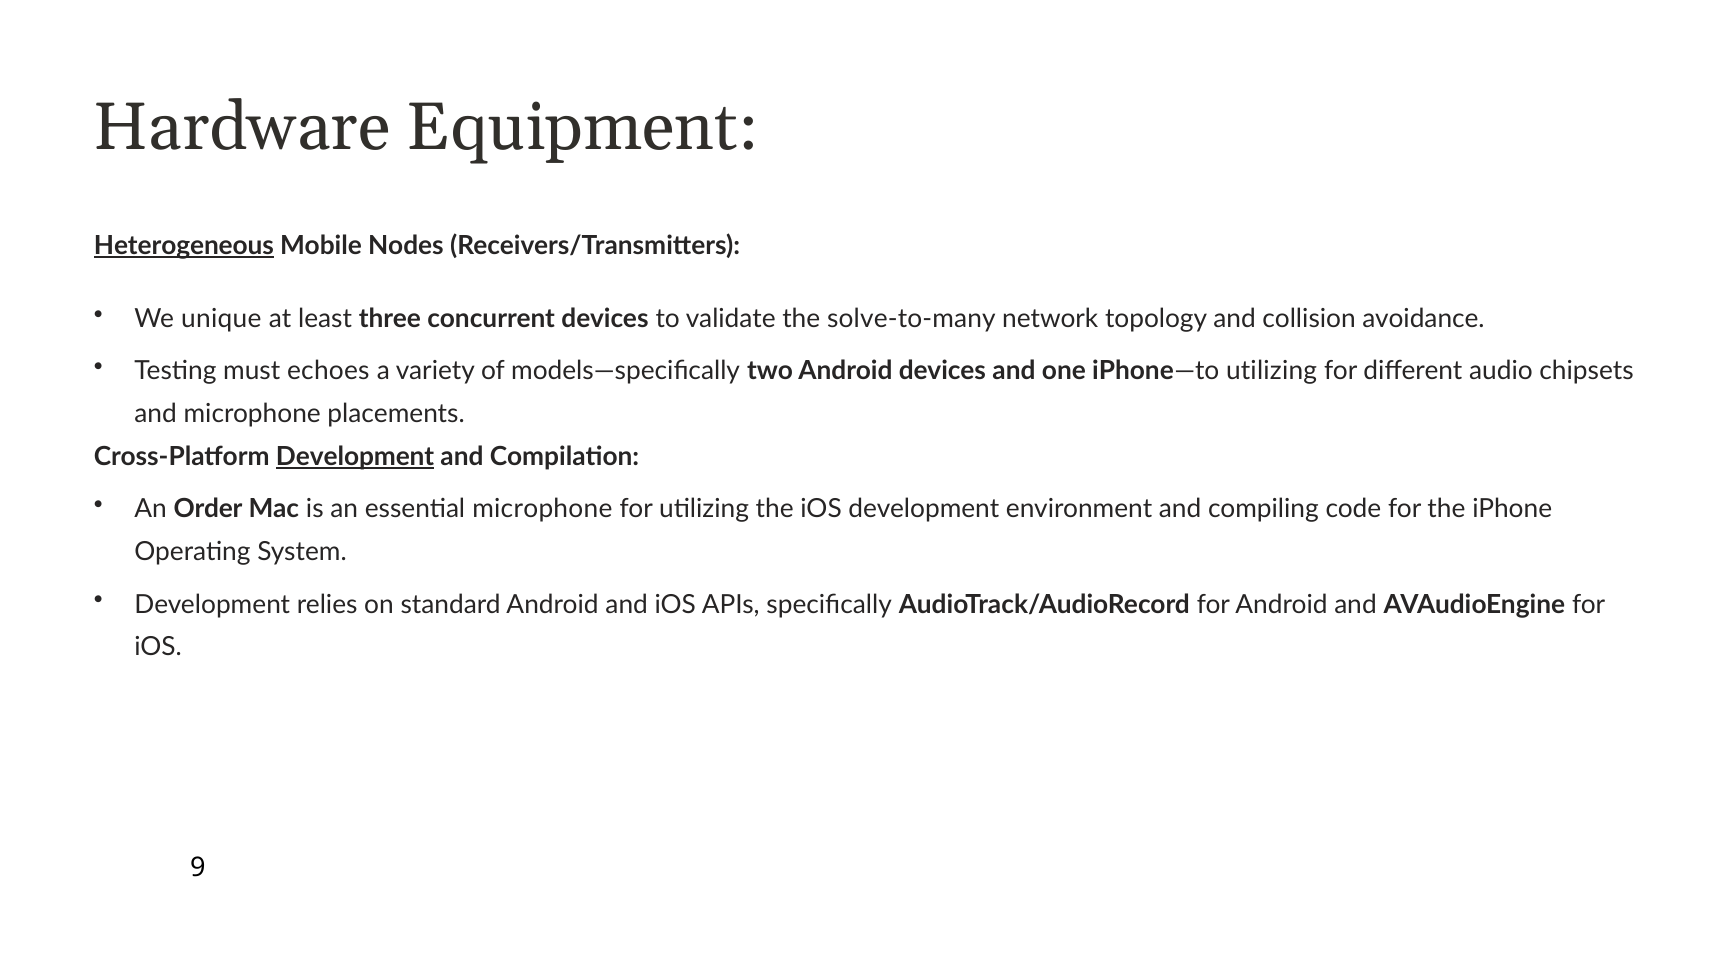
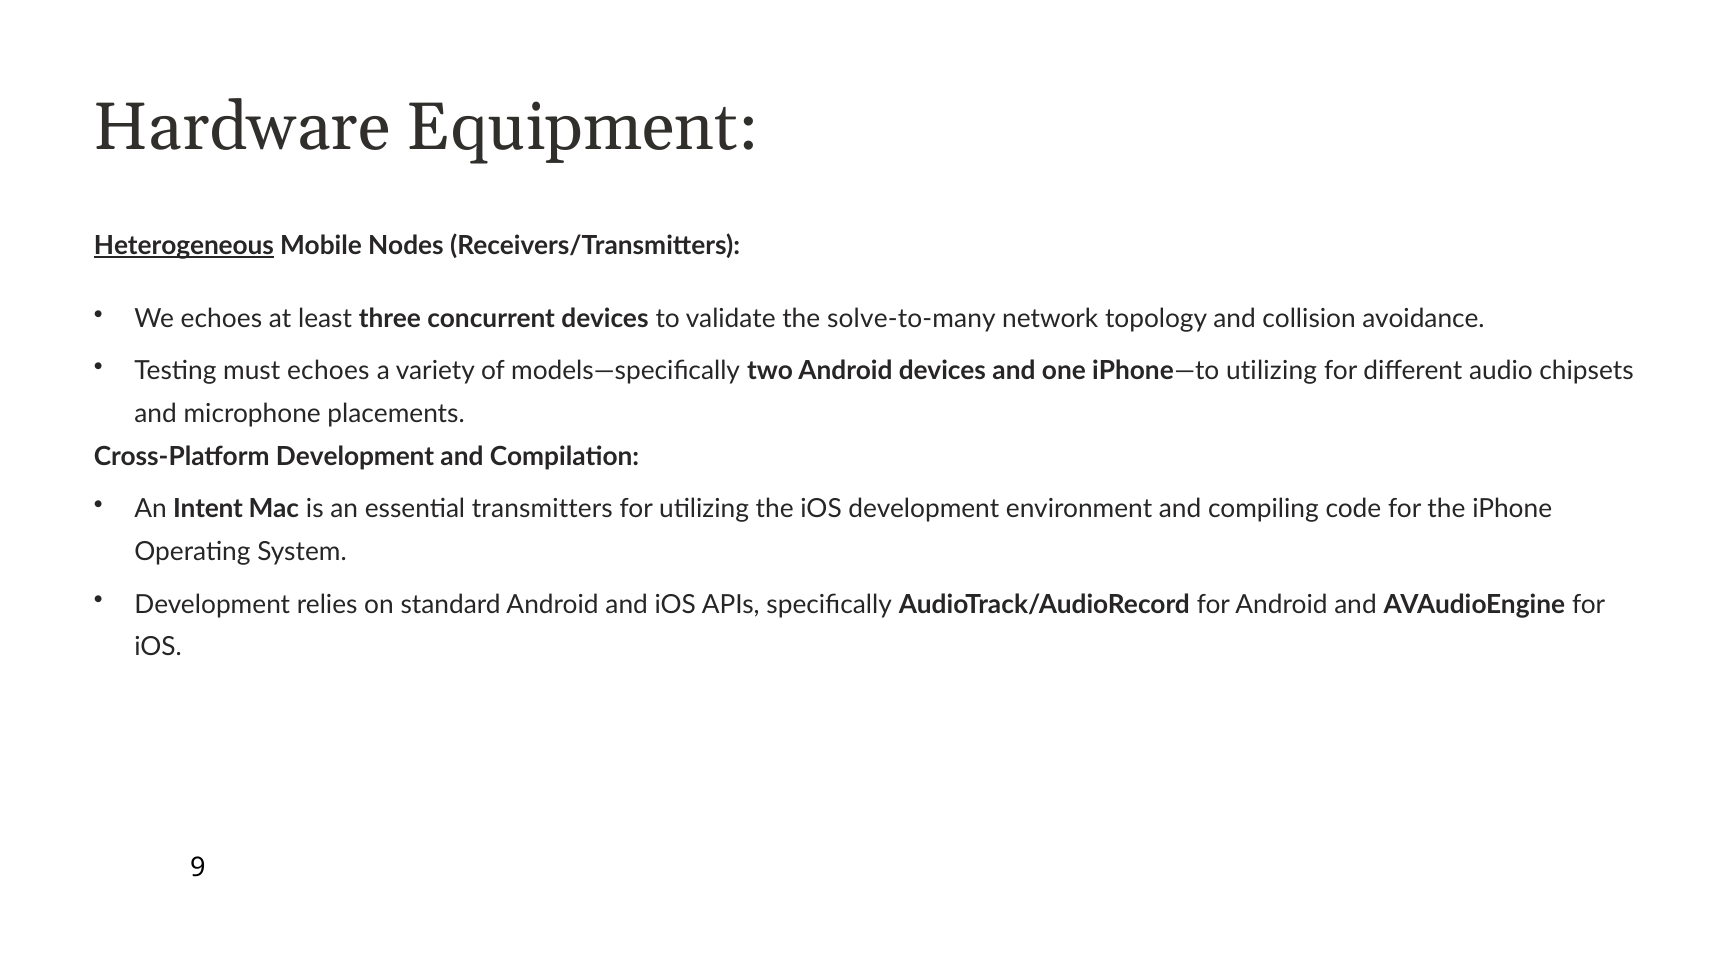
We unique: unique -> echoes
Development at (355, 456) underline: present -> none
Order: Order -> Intent
essential microphone: microphone -> transmitters
